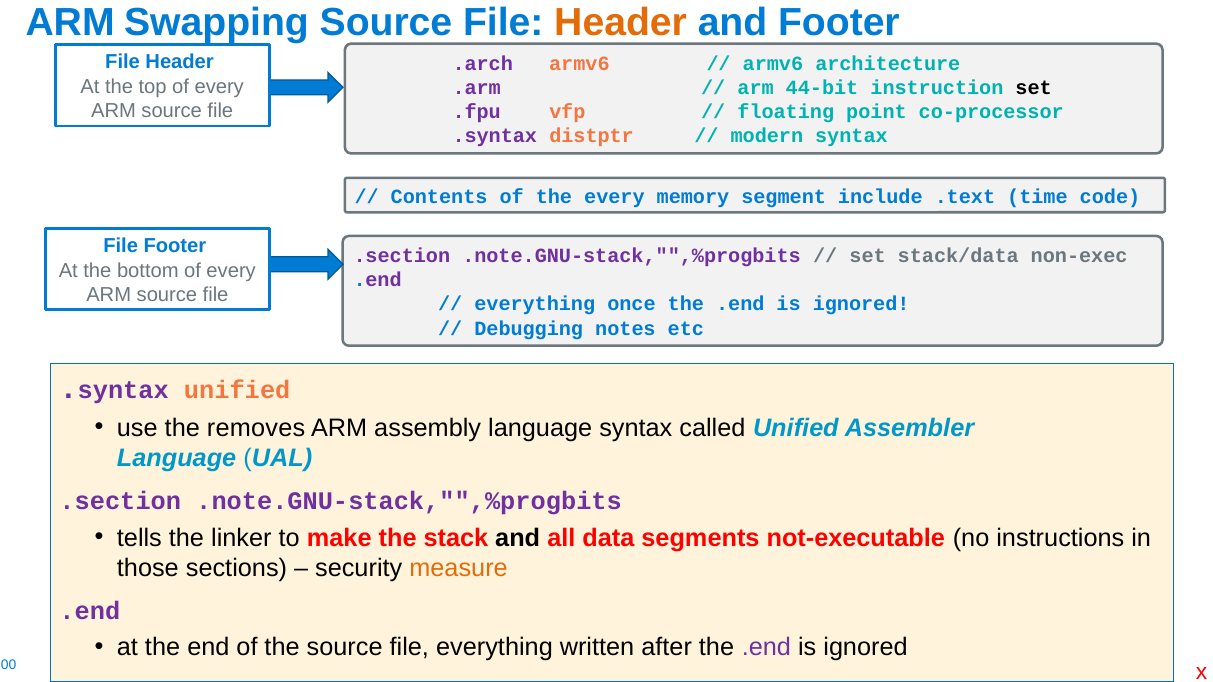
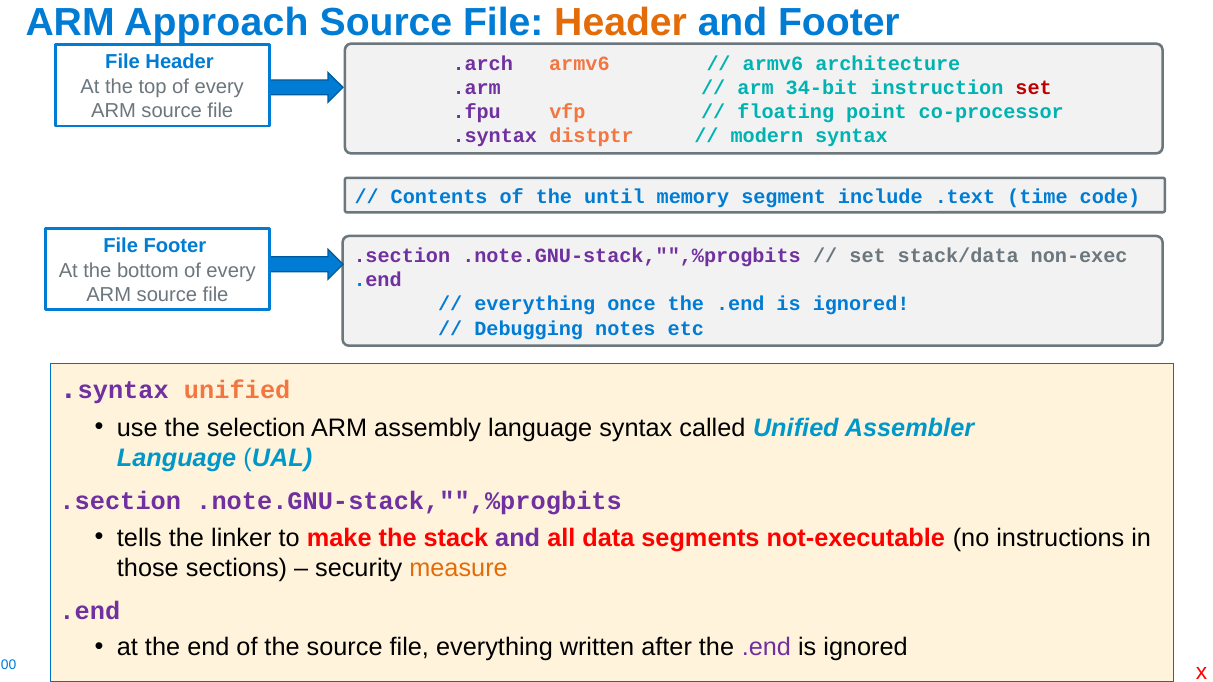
Swapping: Swapping -> Approach
44-bit: 44-bit -> 34-bit
set at (1034, 88) colour: black -> red
the every: every -> until
removes: removes -> selection
and at (518, 538) colour: black -> purple
